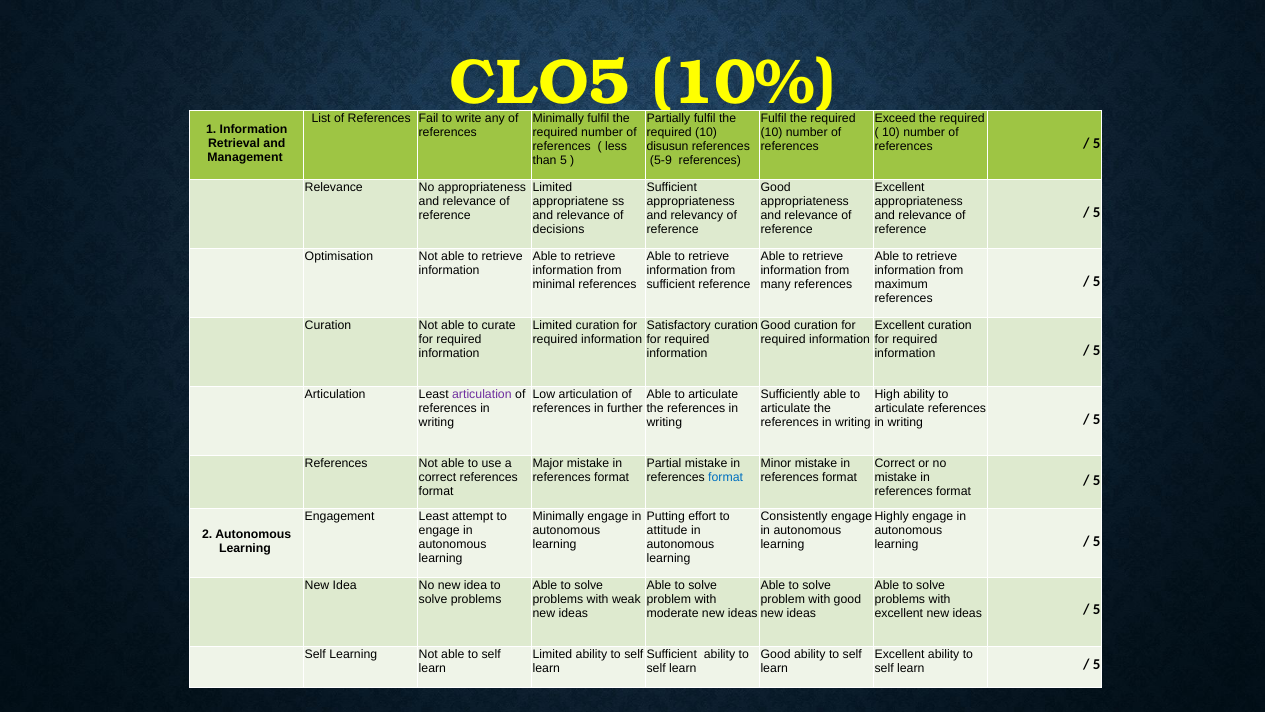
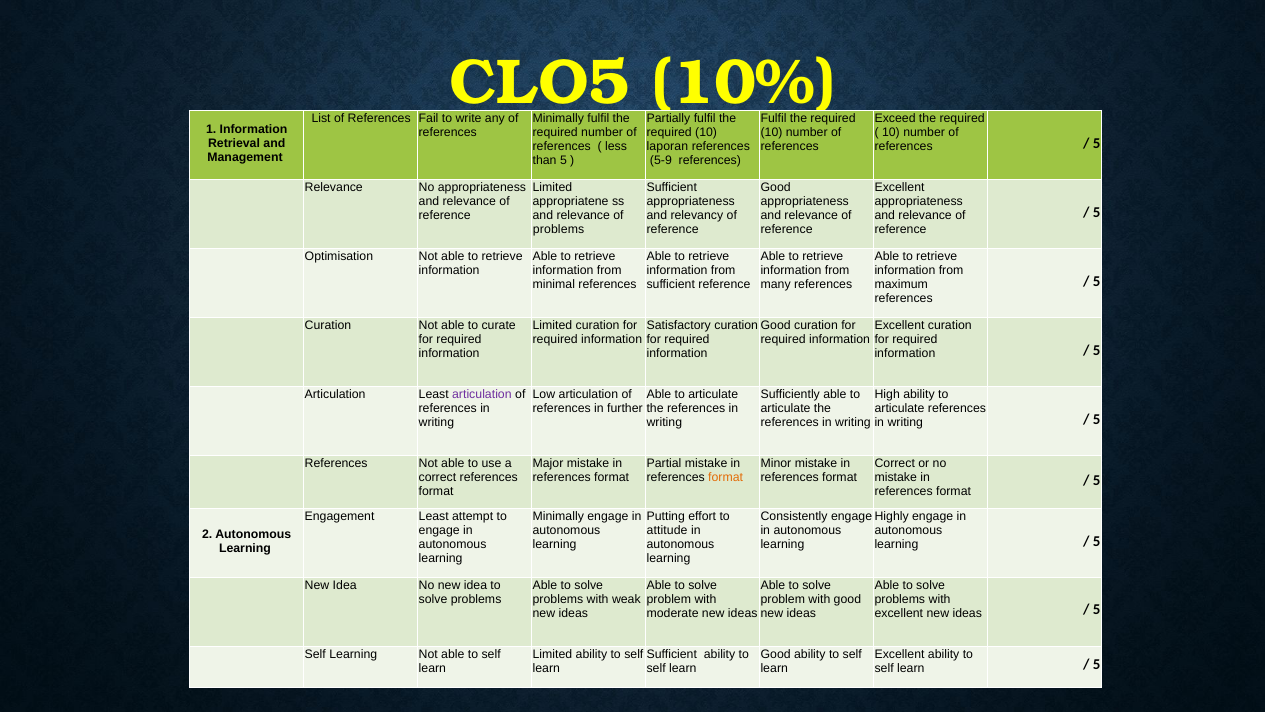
disusun: disusun -> laporan
decisions at (559, 229): decisions -> problems
format at (726, 477) colour: blue -> orange
